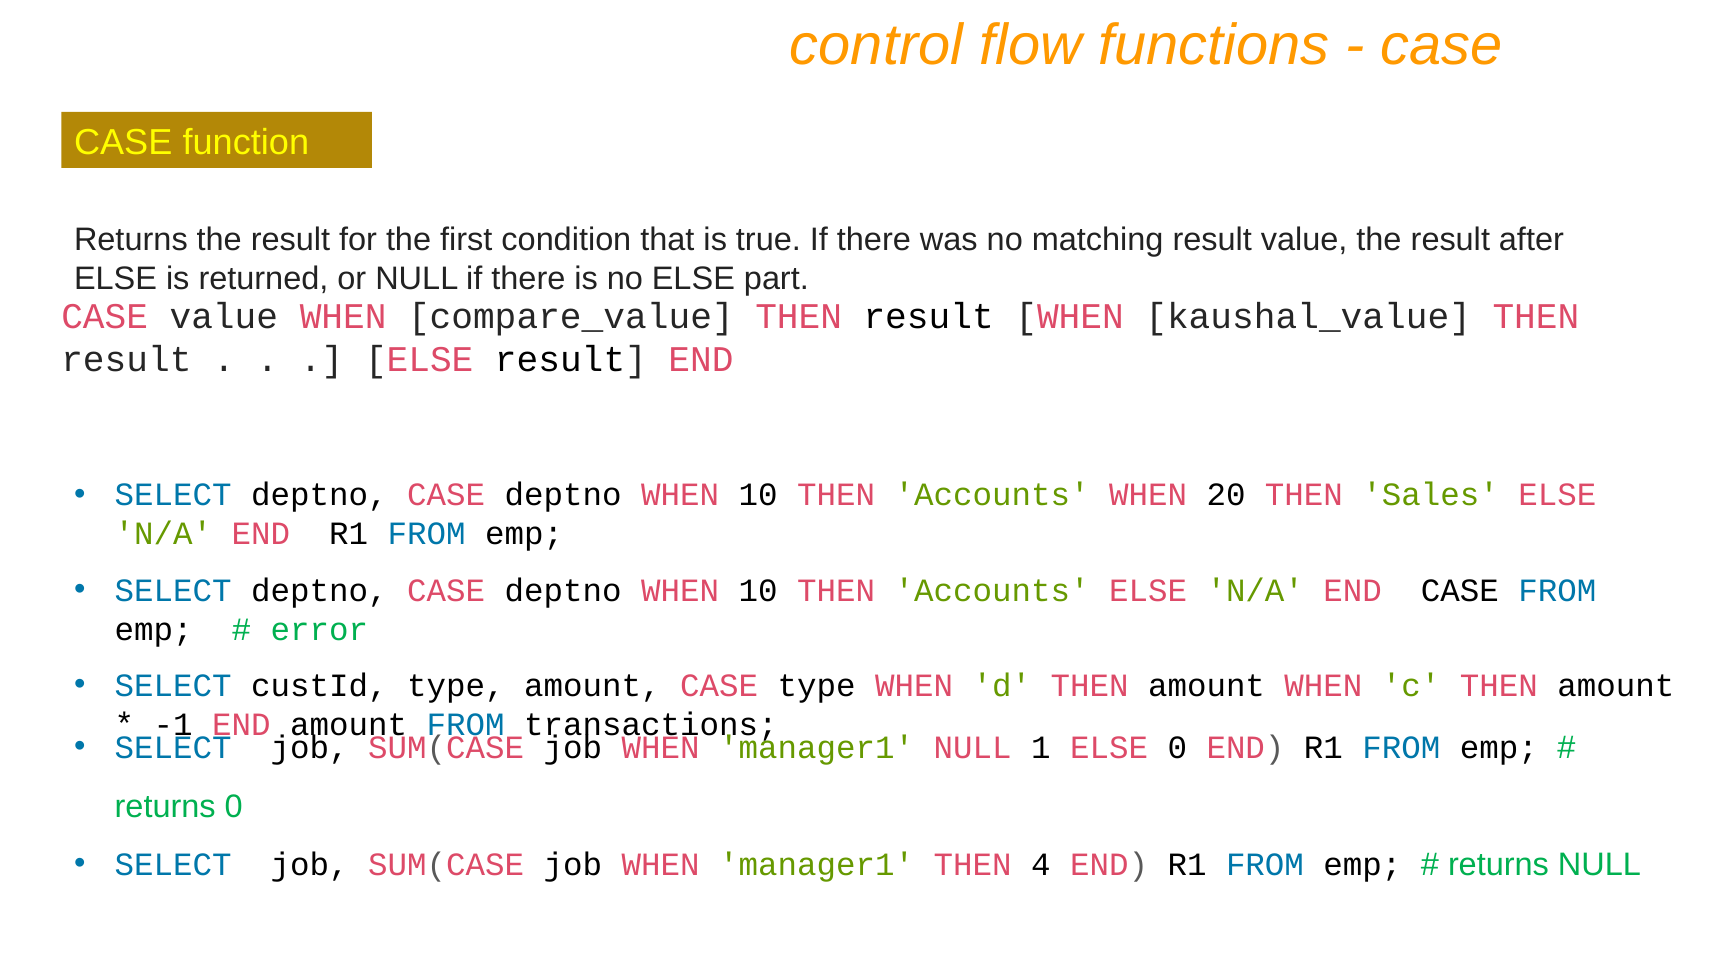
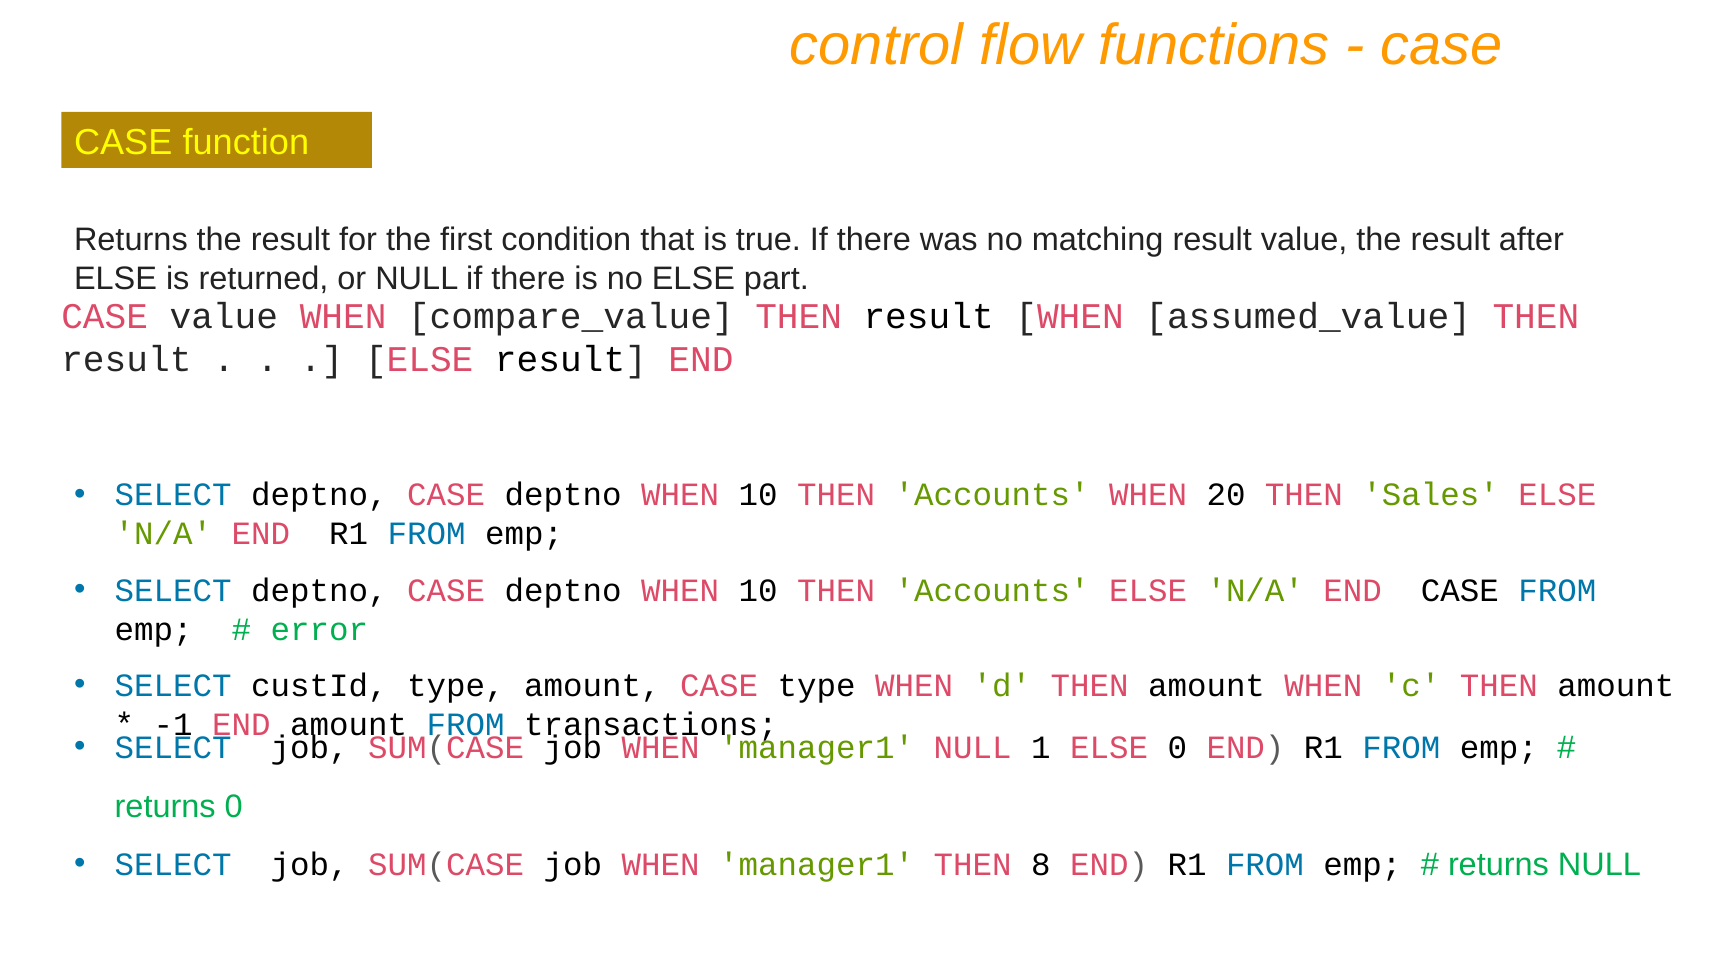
kaushal_value: kaushal_value -> assumed_value
4: 4 -> 8
